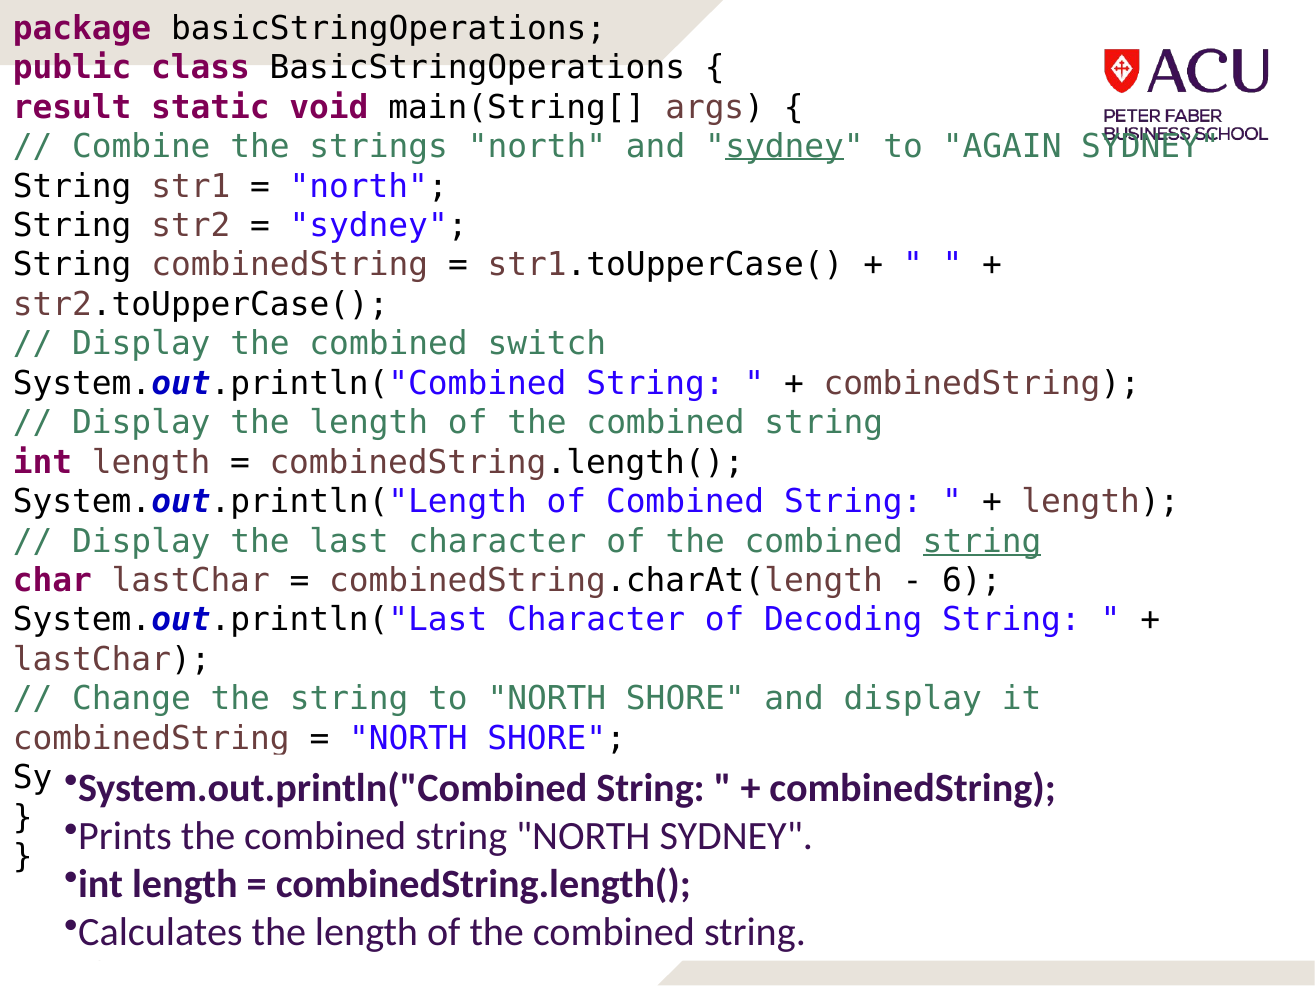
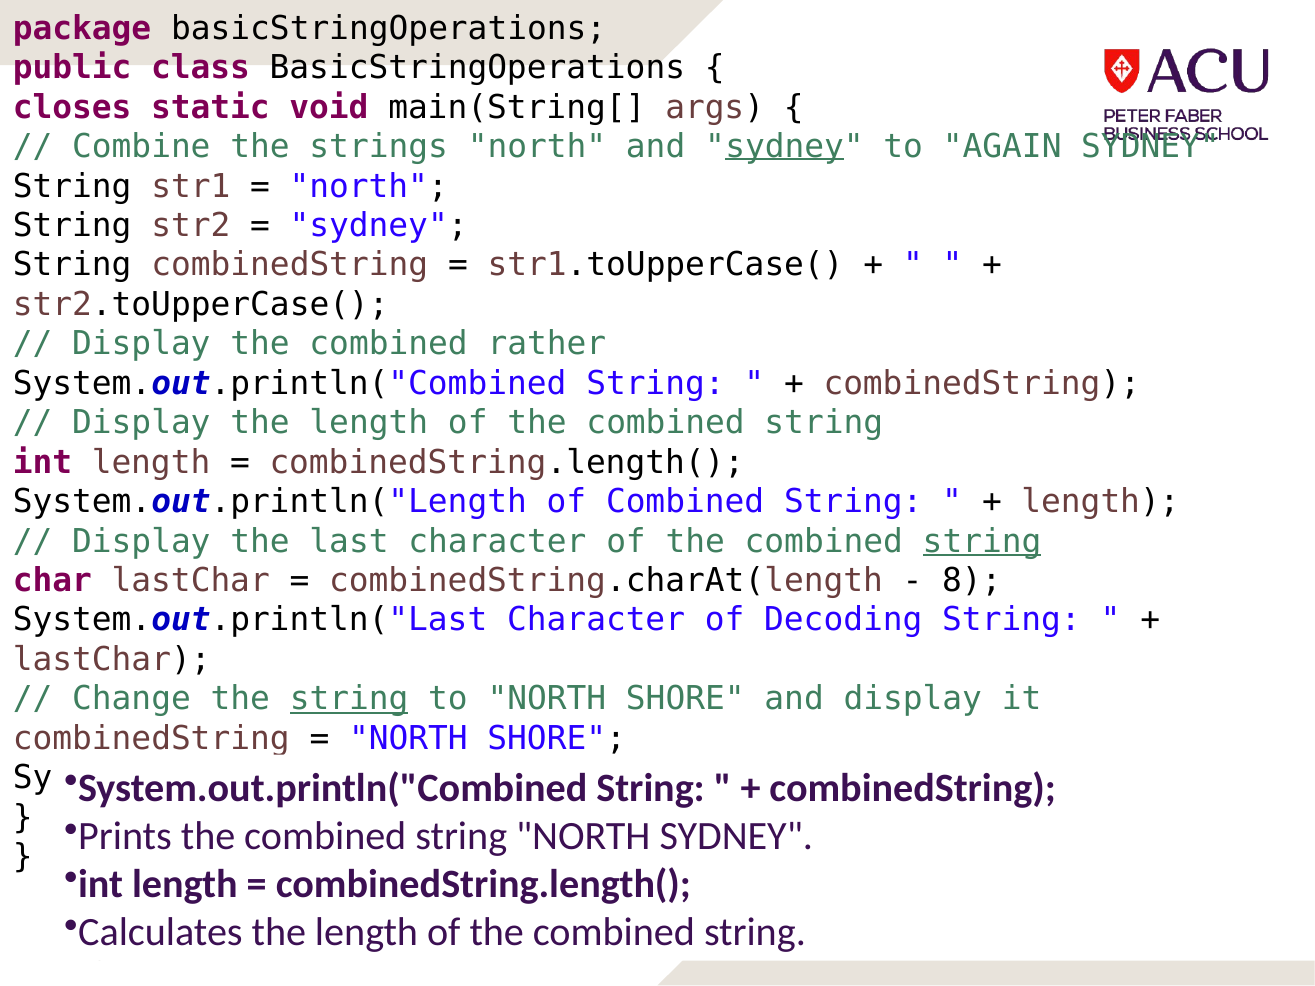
result: result -> closes
switch: switch -> rather
6: 6 -> 8
string at (349, 699) underline: none -> present
